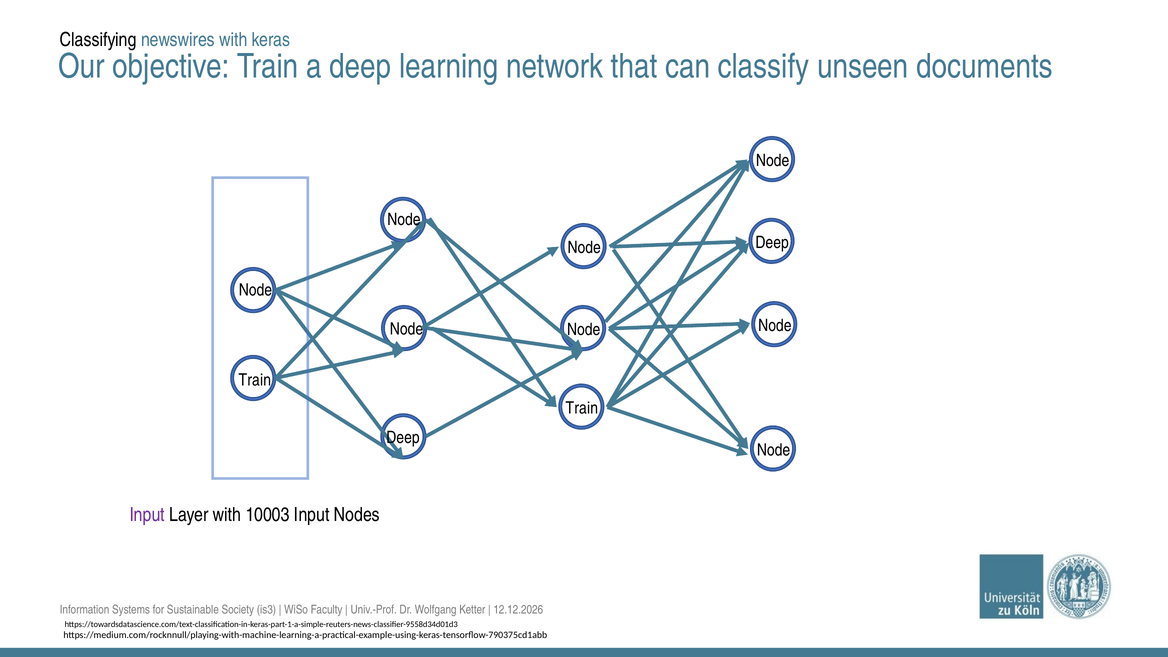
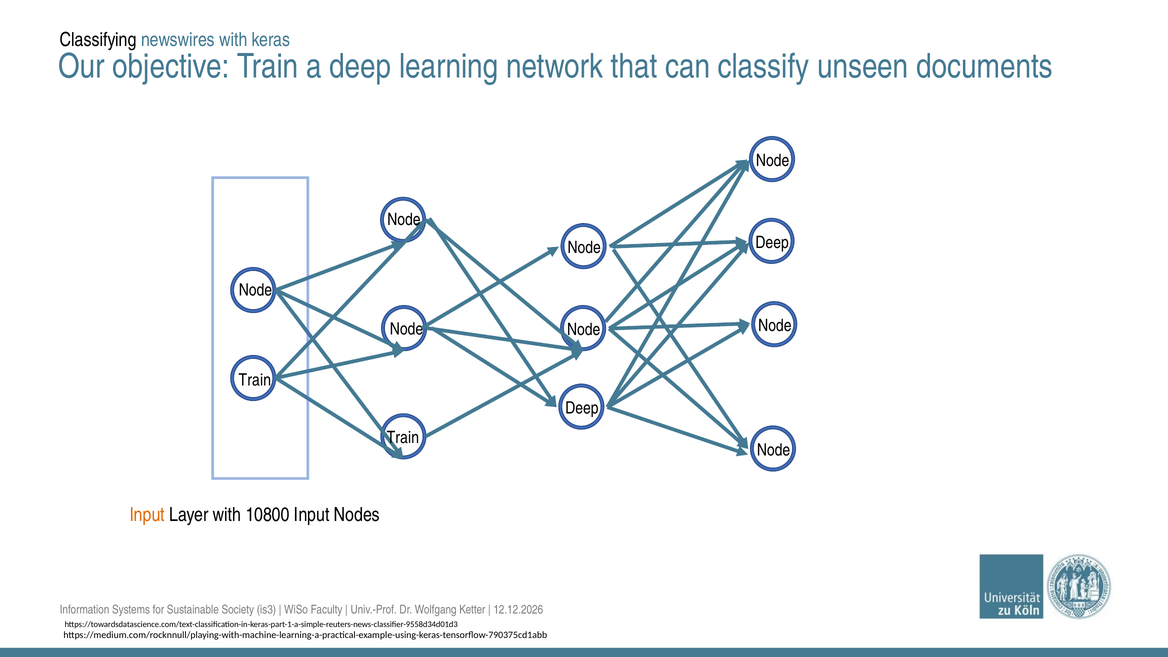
Train at (582, 408): Train -> Deep
Deep at (403, 438): Deep -> Train
Input at (147, 515) colour: purple -> orange
10003: 10003 -> 10800
